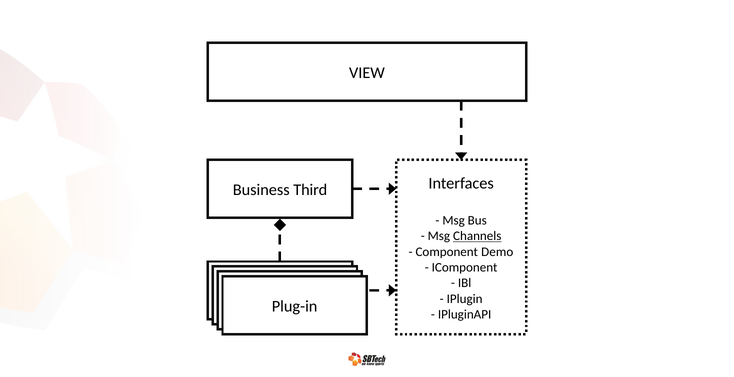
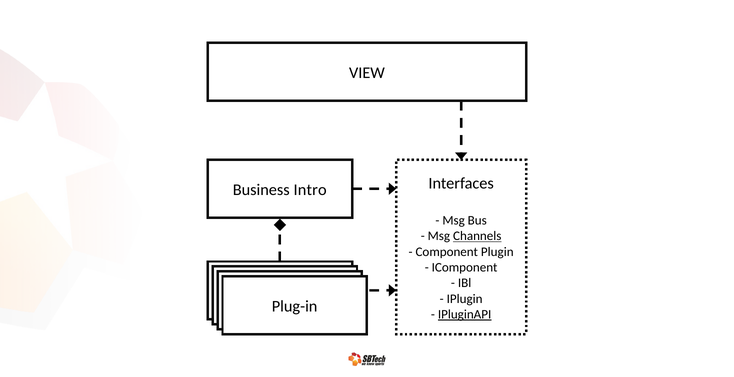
Third: Third -> Intro
Demo: Demo -> Plugin
IPluginAPI underline: none -> present
